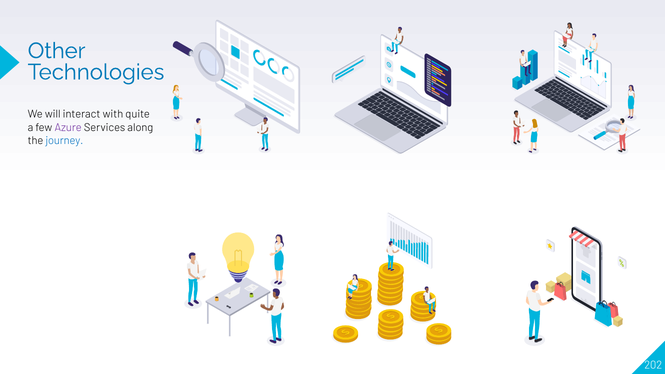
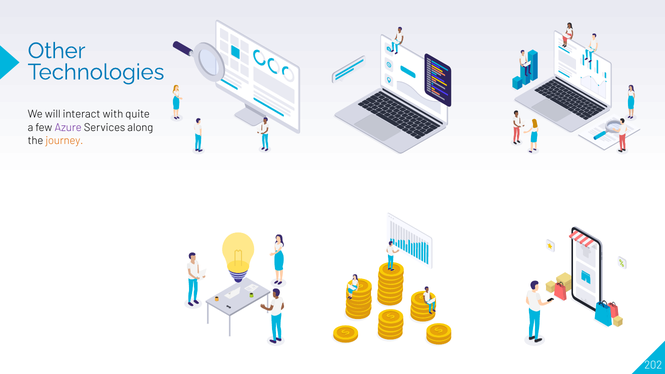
journey colour: blue -> orange
